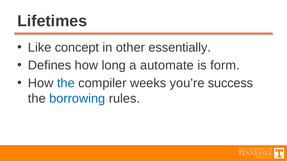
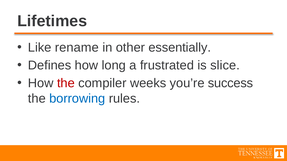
concept: concept -> rename
automate: automate -> frustrated
form: form -> slice
the at (66, 83) colour: blue -> red
